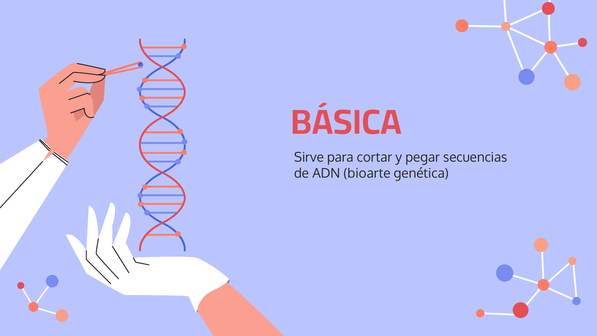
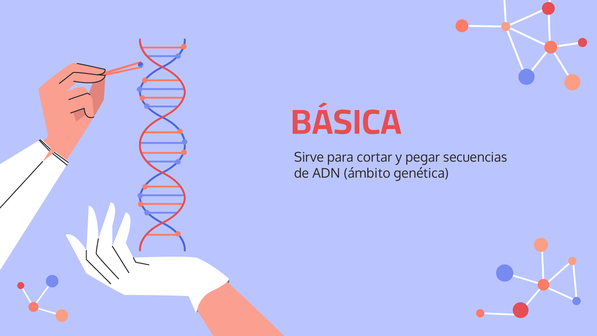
bioarte: bioarte -> ámbito
